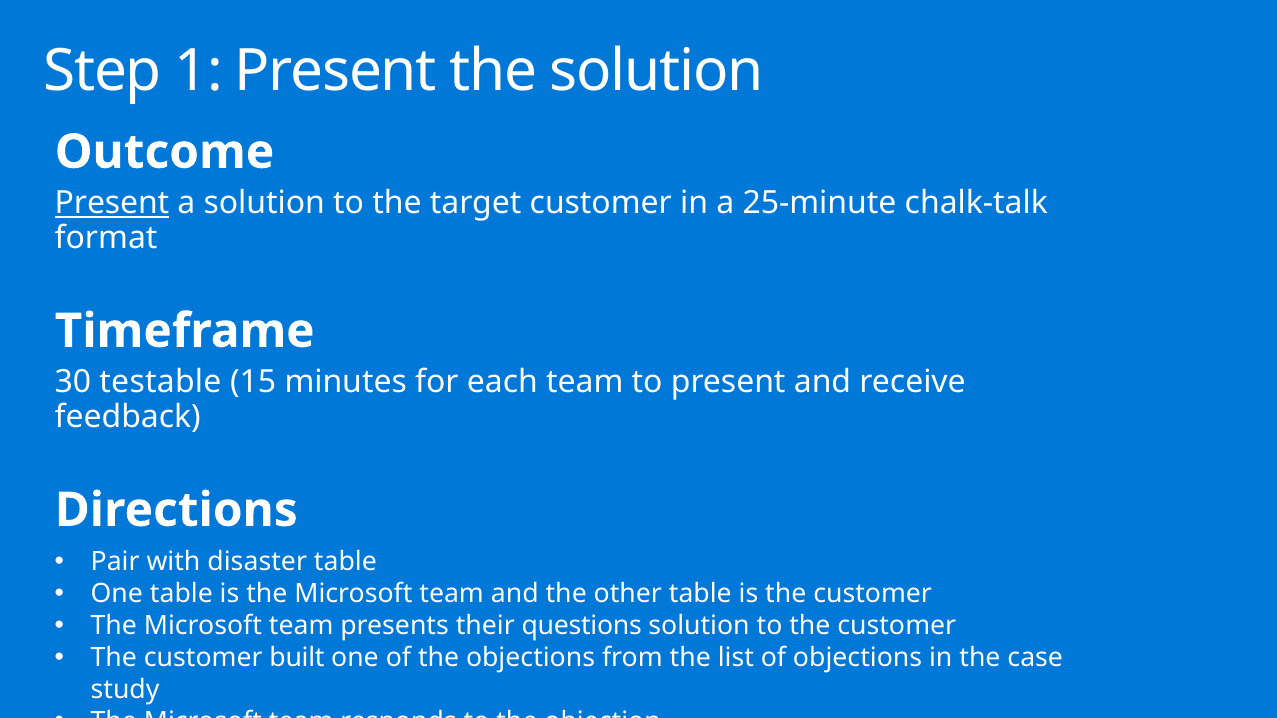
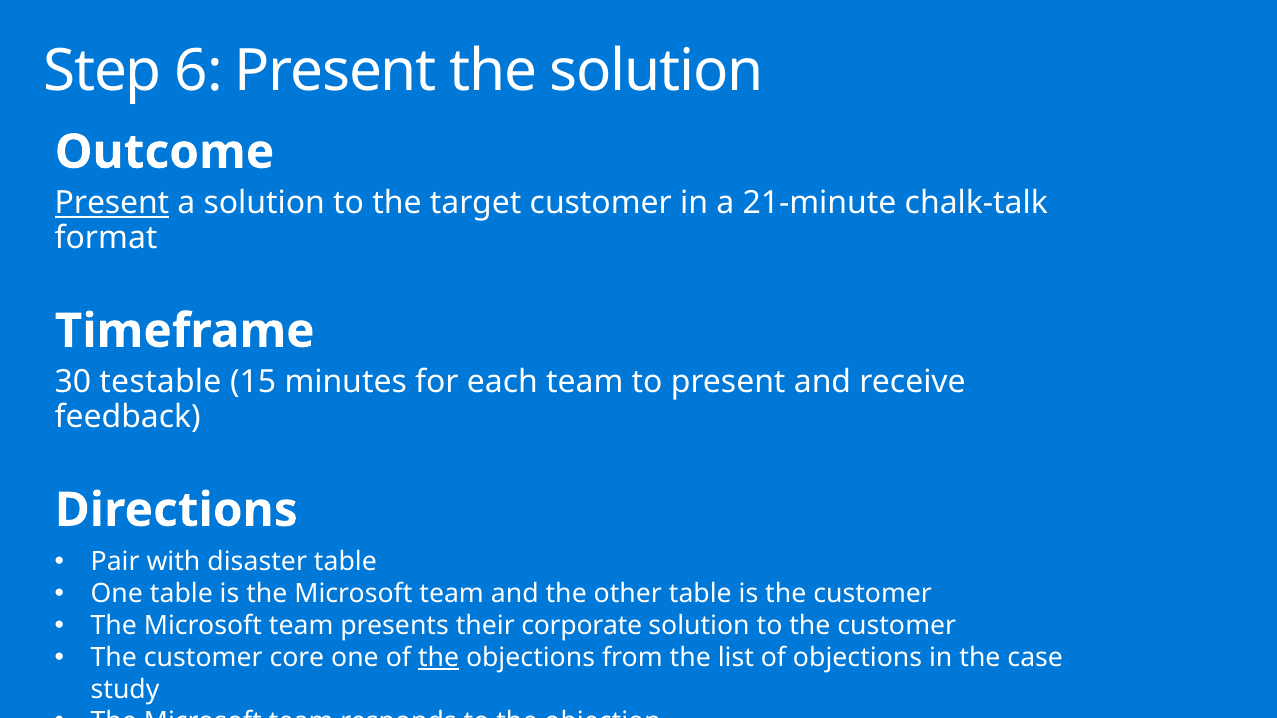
1: 1 -> 6
25-minute: 25-minute -> 21-minute
questions: questions -> corporate
built: built -> core
the at (439, 658) underline: none -> present
